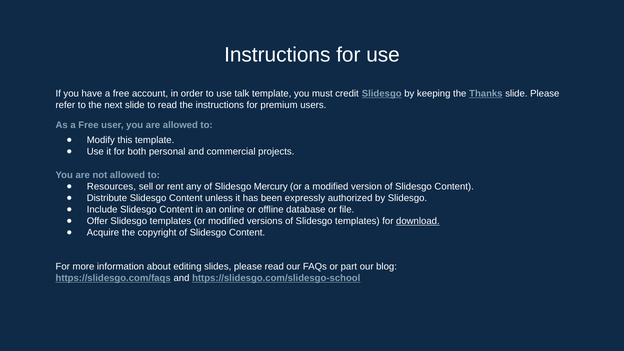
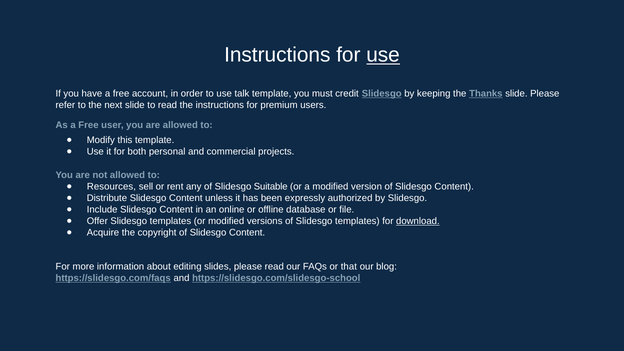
use at (383, 55) underline: none -> present
Mercury: Mercury -> Suitable
part: part -> that
